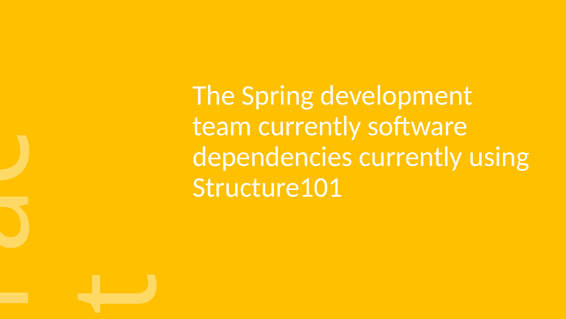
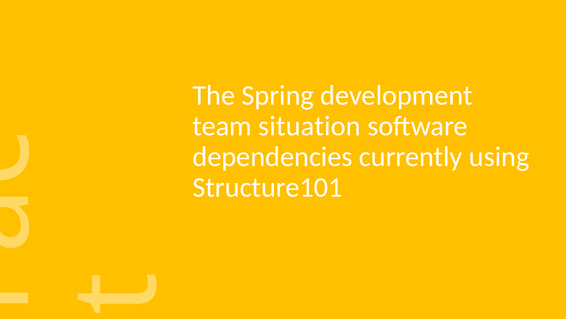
team currently: currently -> situation
